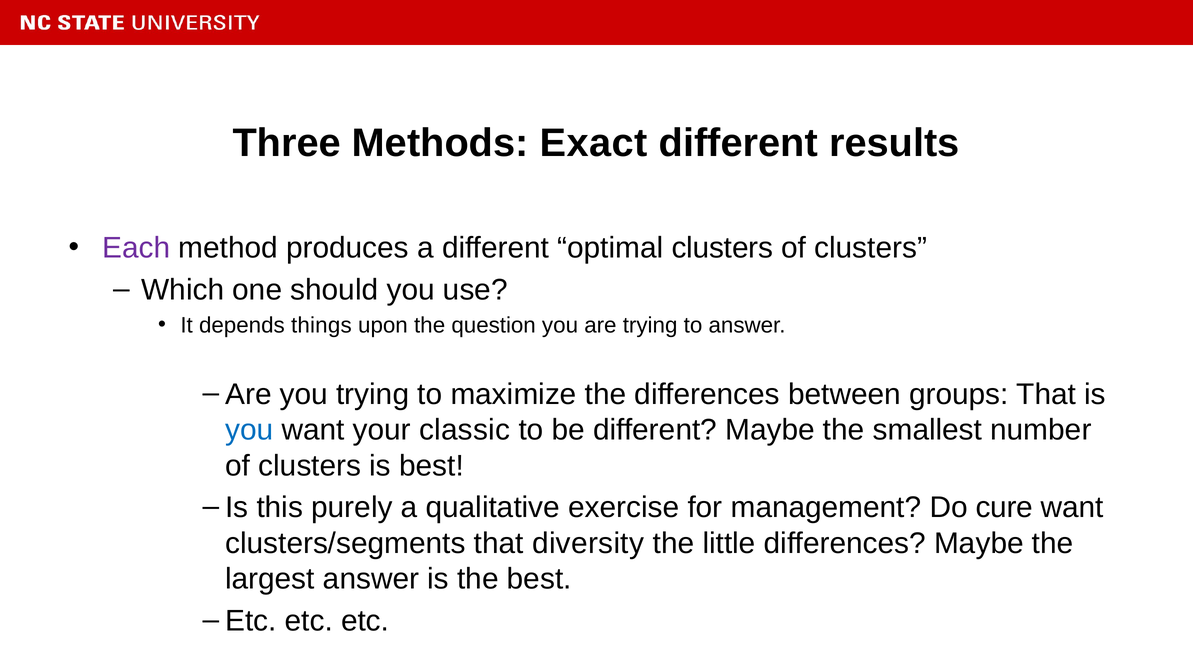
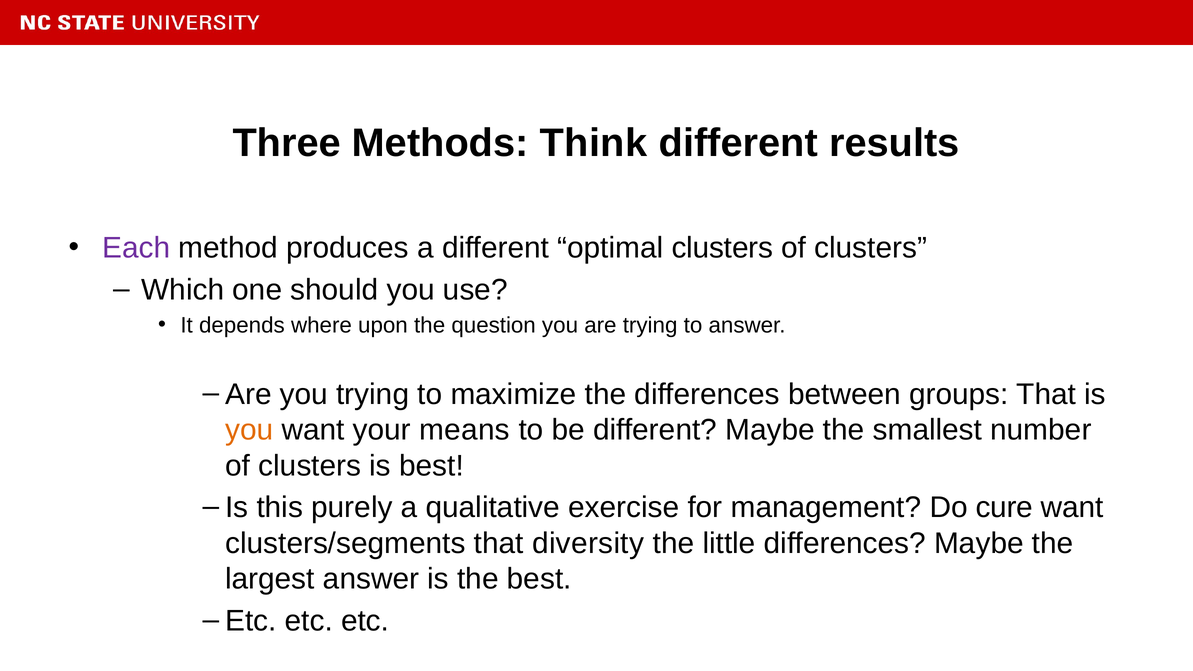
Exact: Exact -> Think
things: things -> where
you at (249, 430) colour: blue -> orange
classic: classic -> means
